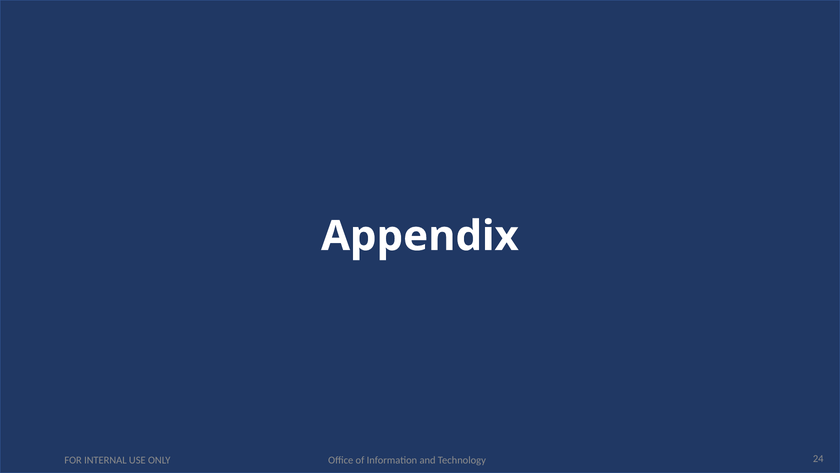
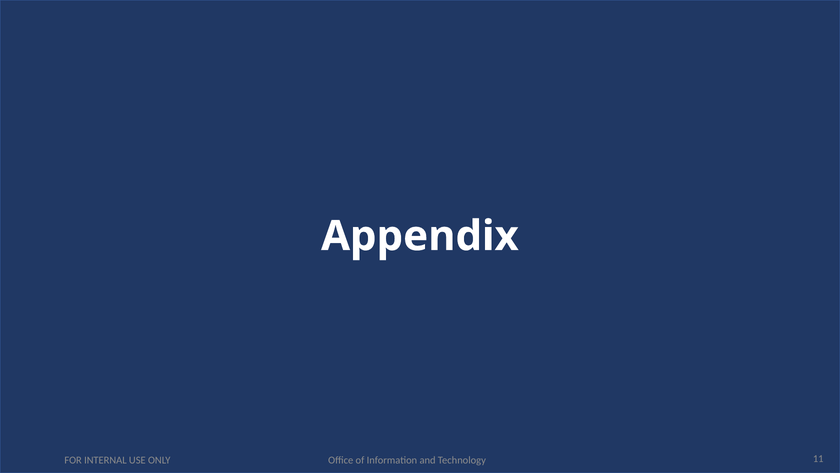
24: 24 -> 11
